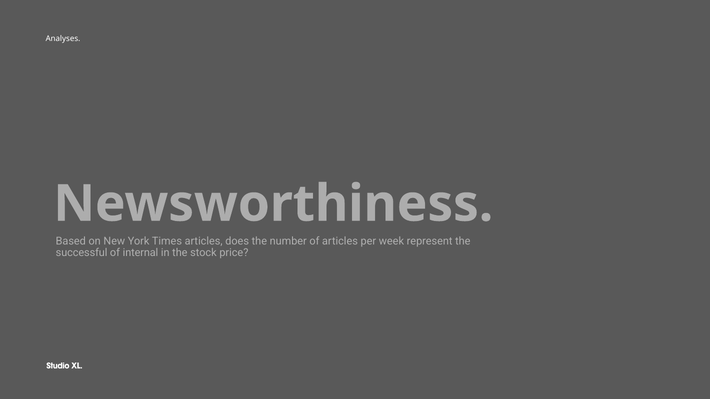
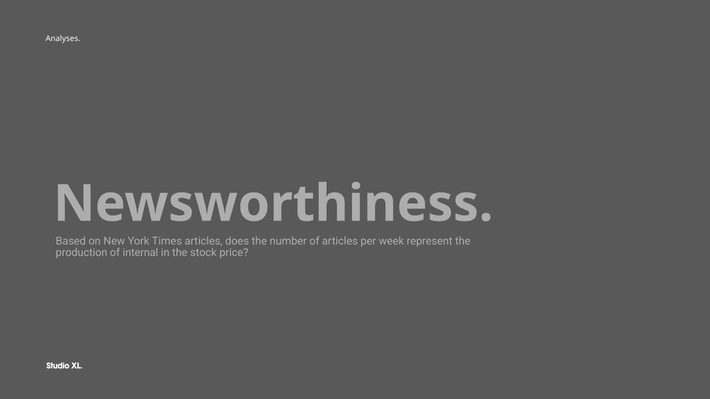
successful: successful -> production
